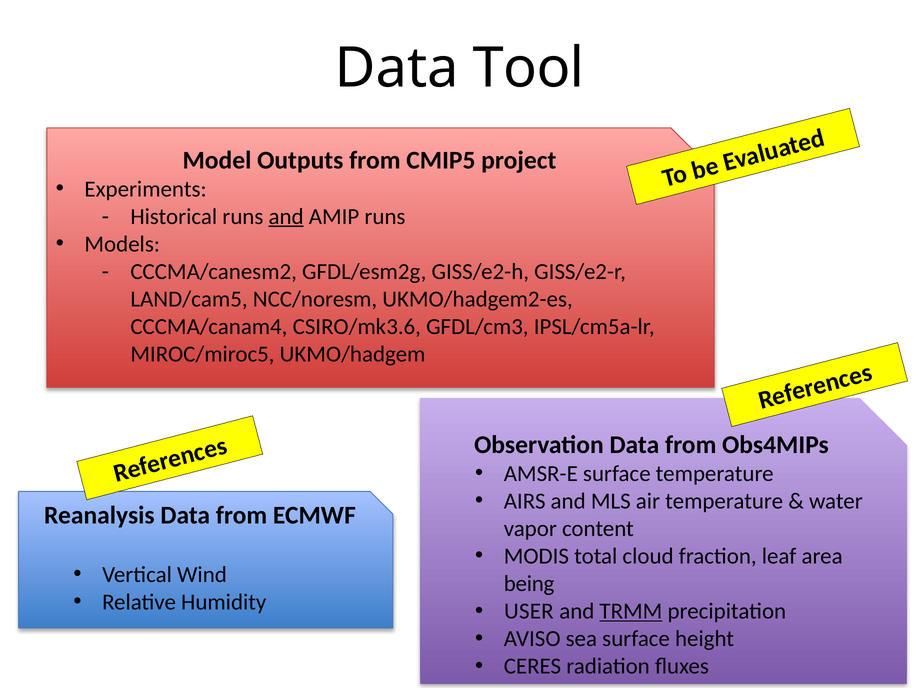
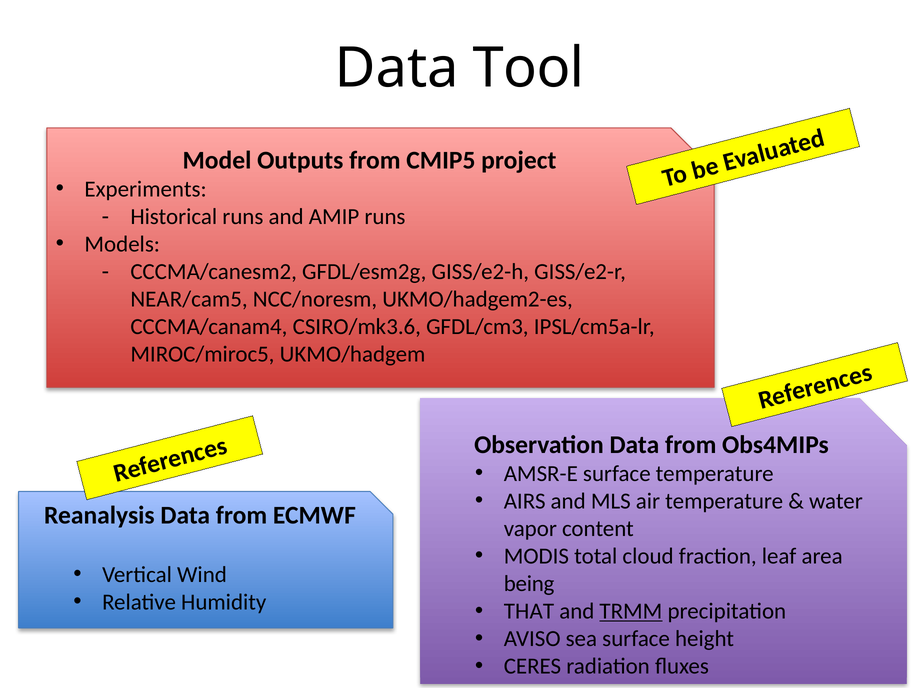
and at (286, 217) underline: present -> none
LAND/cam5: LAND/cam5 -> NEAR/cam5
USER: USER -> THAT
